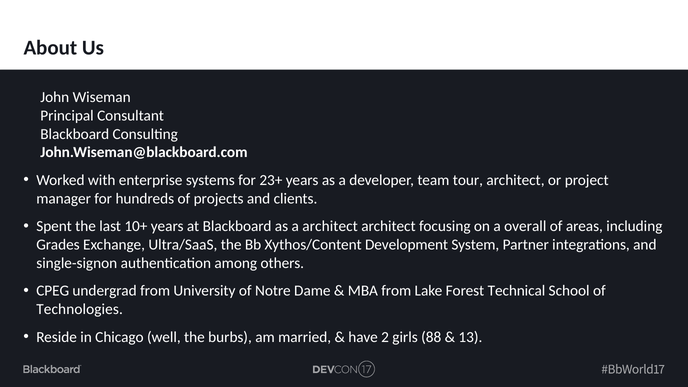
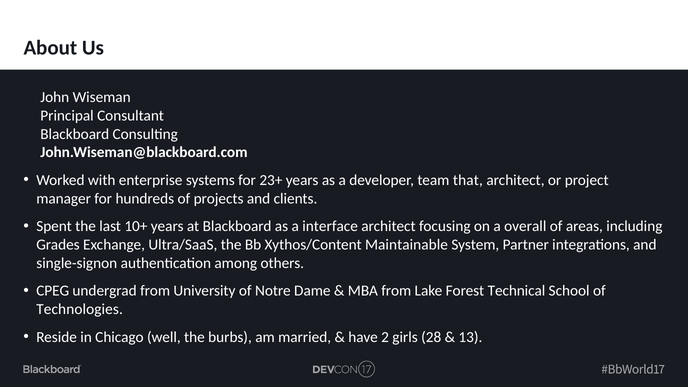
tour: tour -> that
a architect: architect -> interface
Development: Development -> Maintainable
88: 88 -> 28
